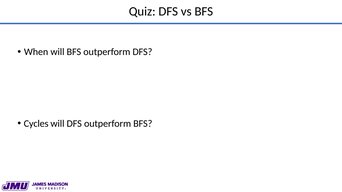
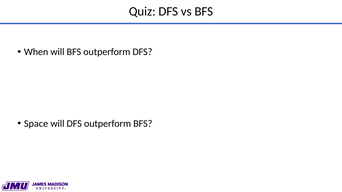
Cycles: Cycles -> Space
